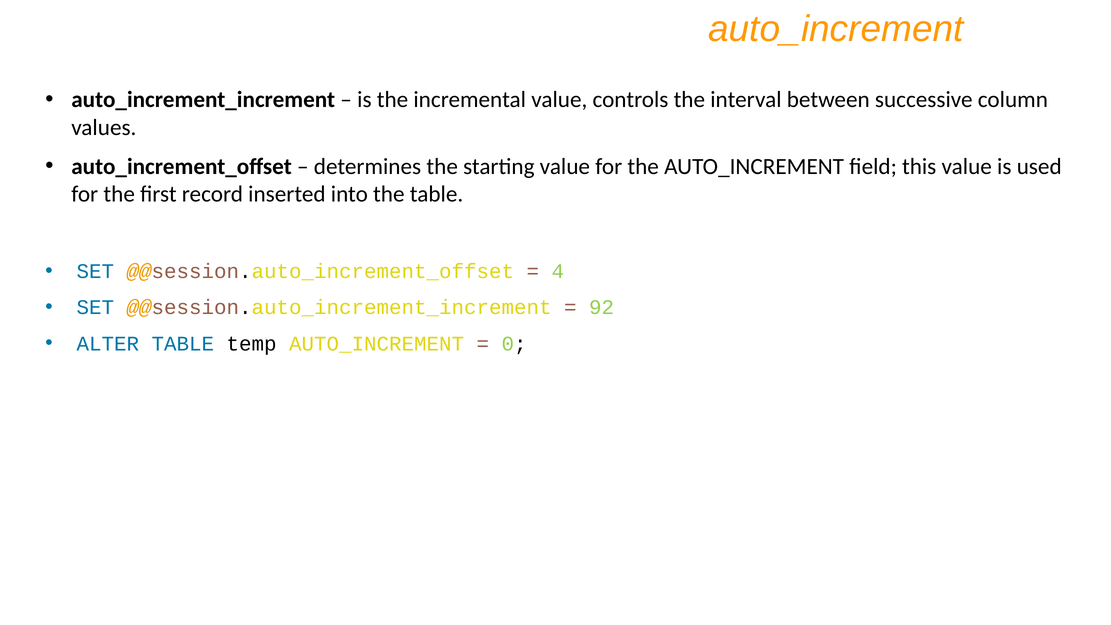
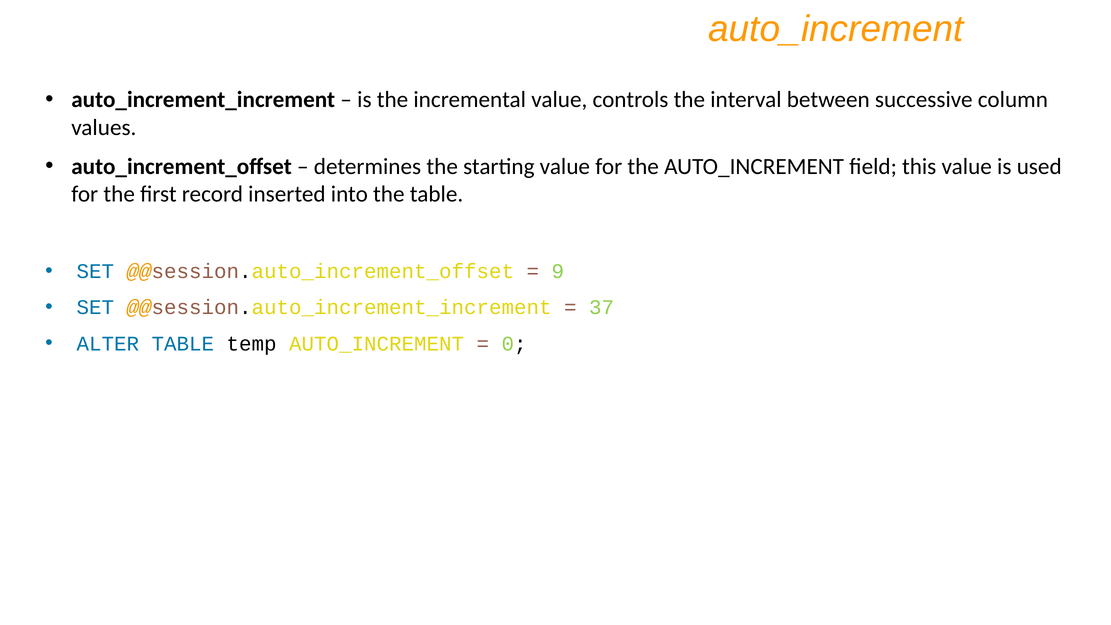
4: 4 -> 9
92: 92 -> 37
